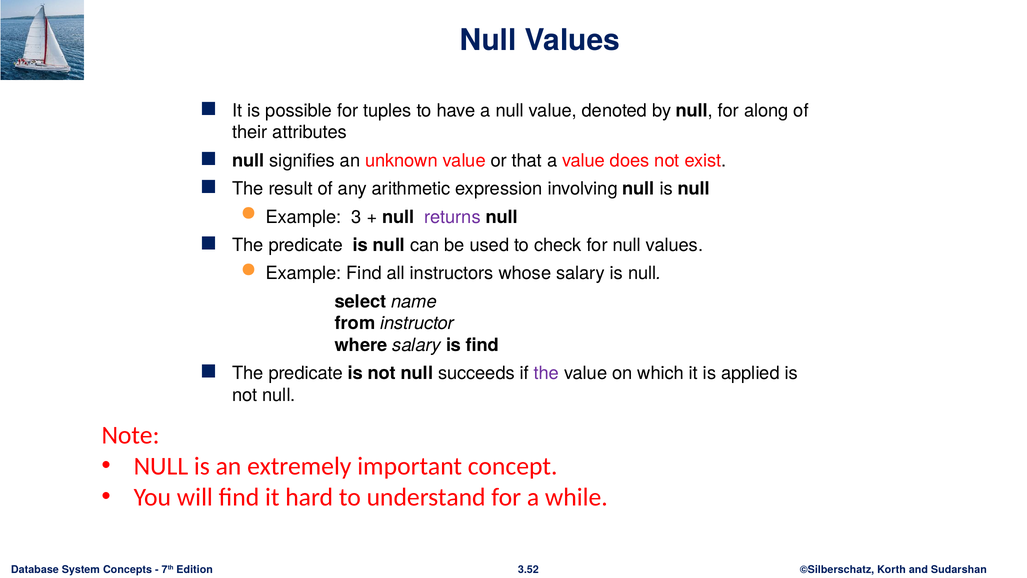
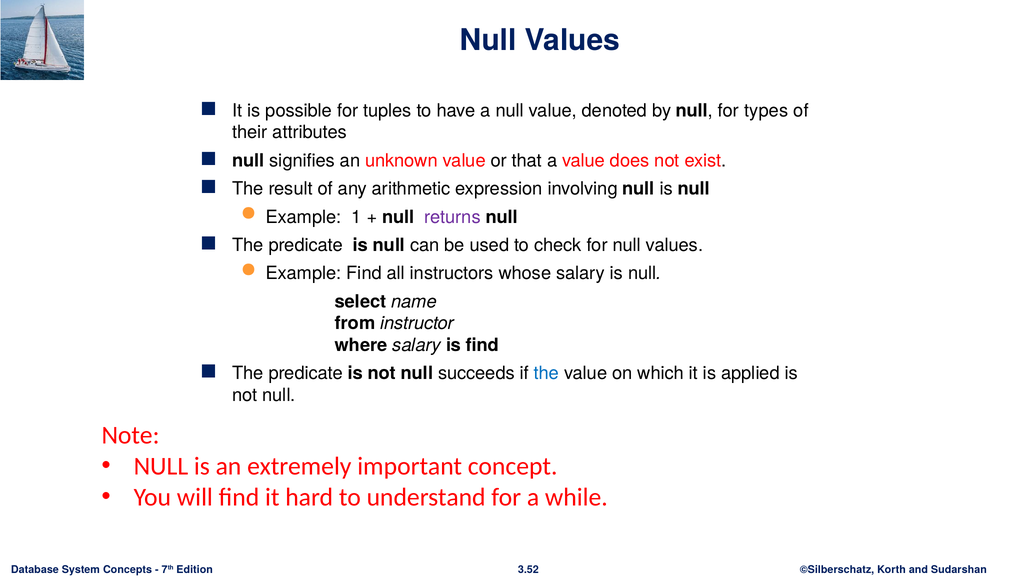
along: along -> types
3: 3 -> 1
the at (546, 373) colour: purple -> blue
